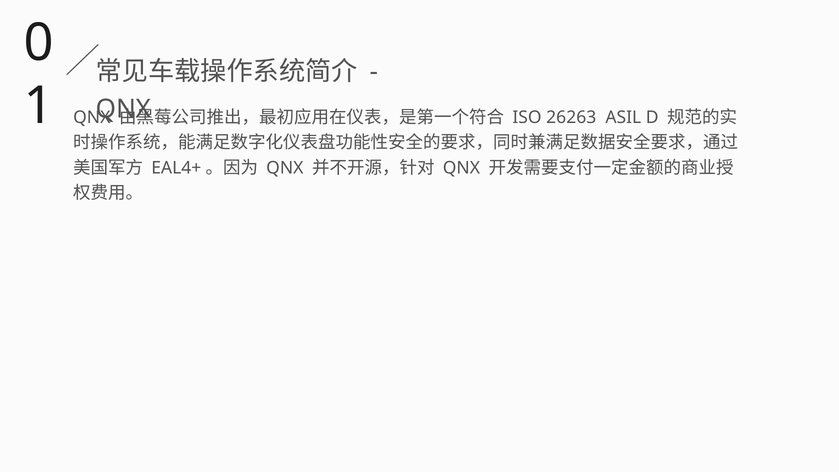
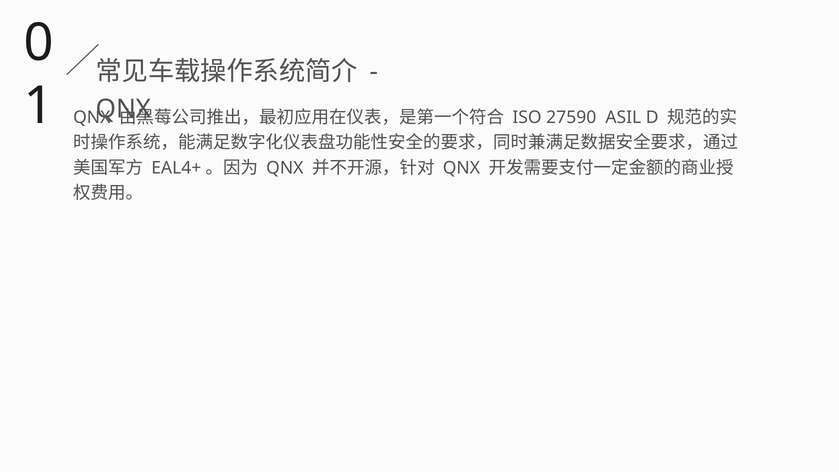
26263: 26263 -> 27590
